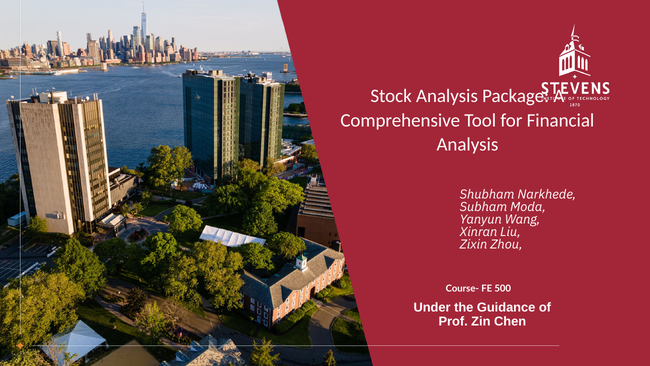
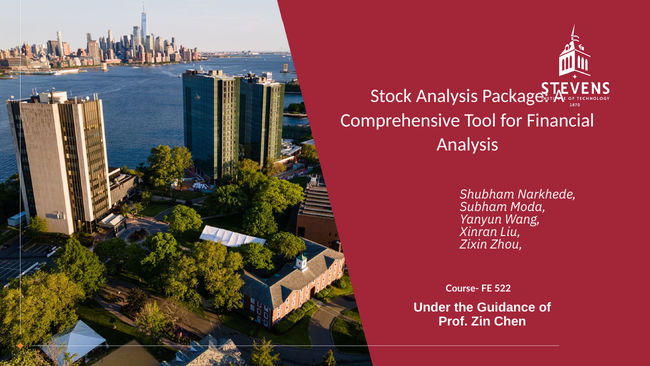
500: 500 -> 522
